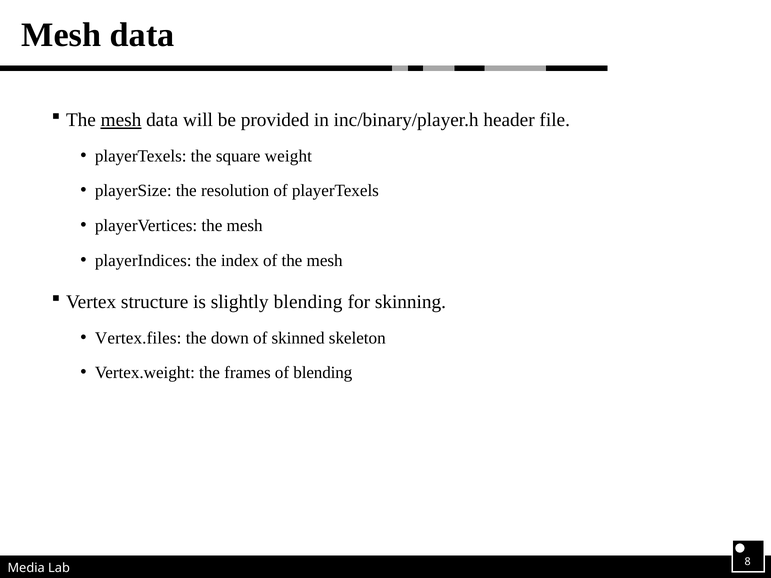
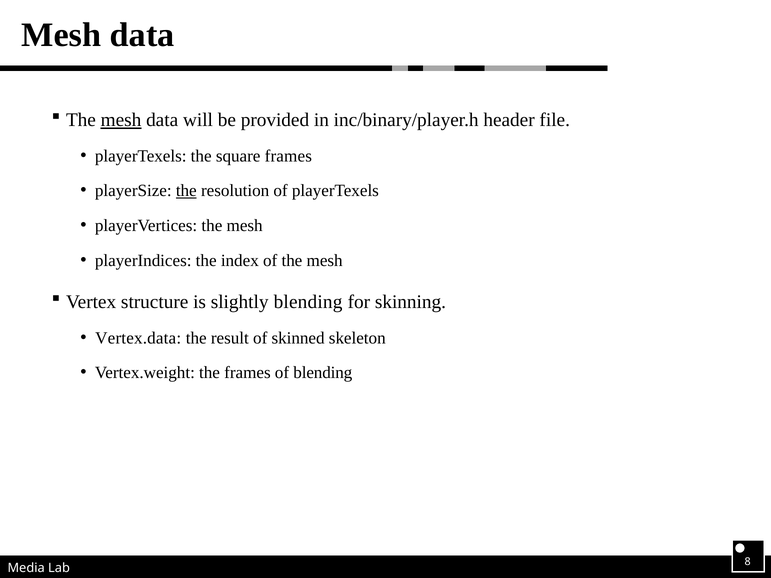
square weight: weight -> frames
the at (186, 191) underline: none -> present
Vertex.files: Vertex.files -> Vertex.data
down: down -> result
